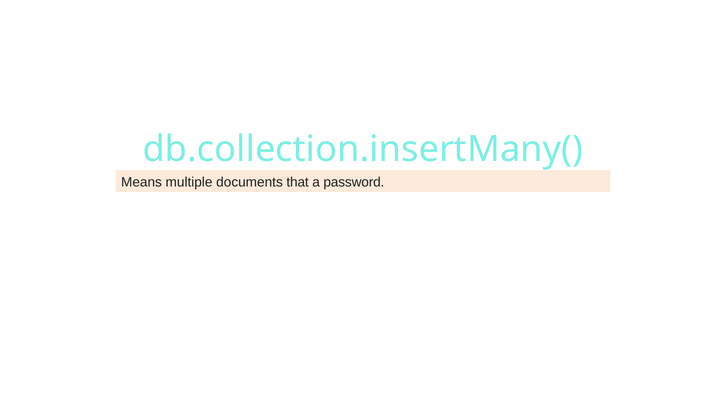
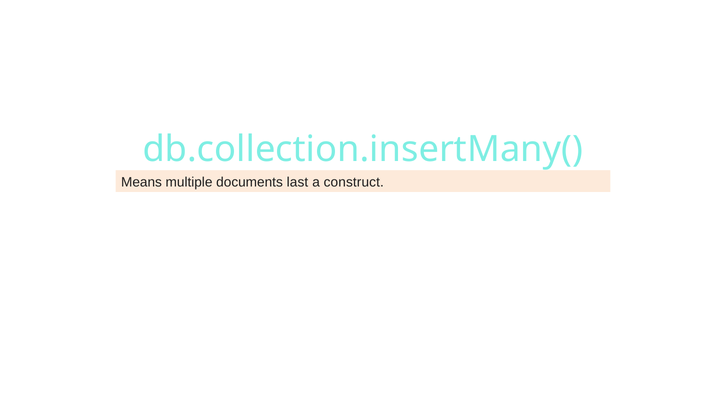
that: that -> last
password: password -> construct
